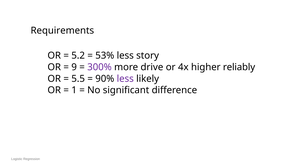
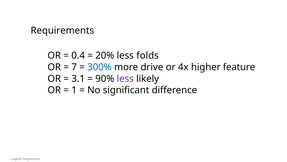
5.2: 5.2 -> 0.4
53%: 53% -> 20%
story: story -> folds
9: 9 -> 7
300% colour: purple -> blue
reliably: reliably -> feature
5.5: 5.5 -> 3.1
